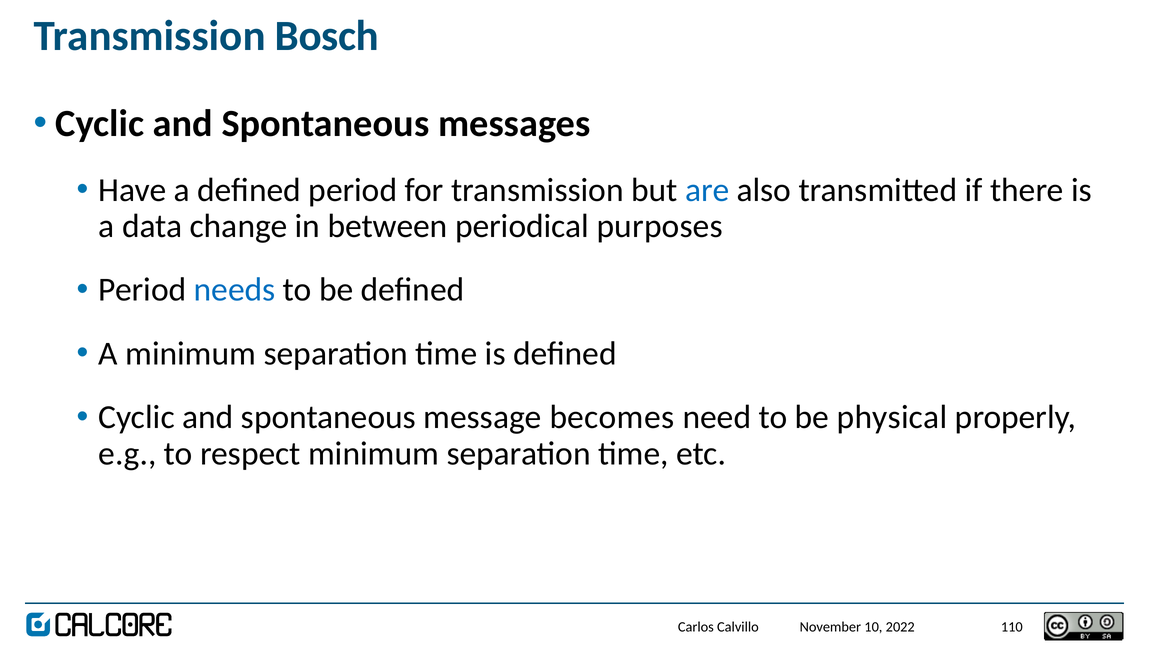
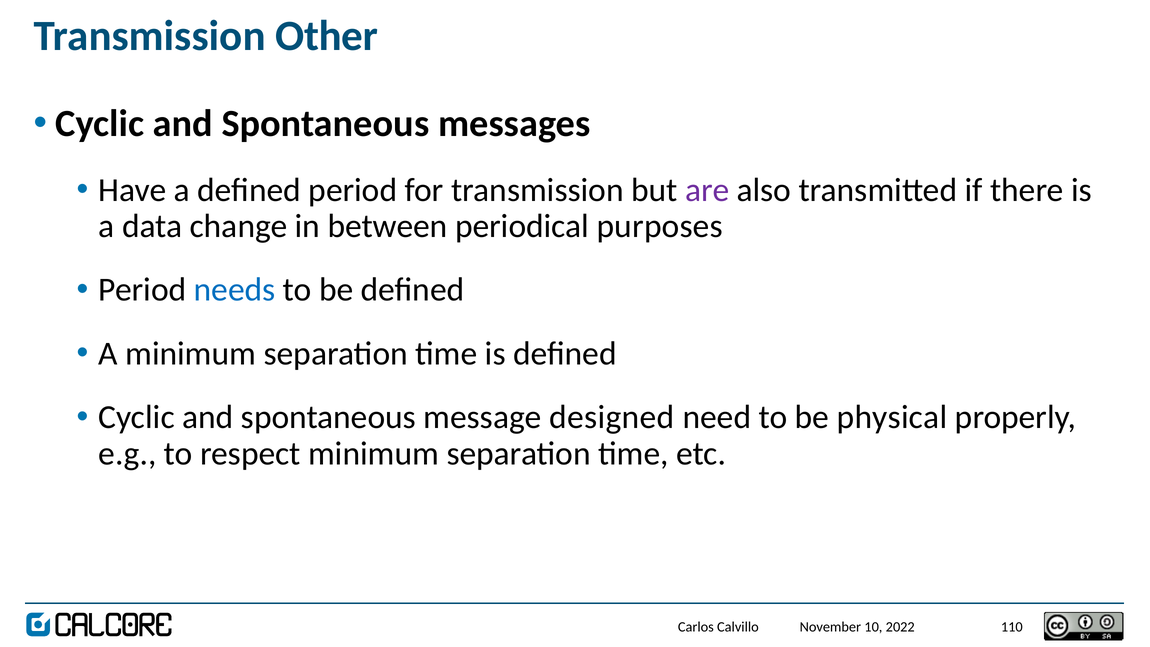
Bosch: Bosch -> Other
are colour: blue -> purple
becomes: becomes -> designed
